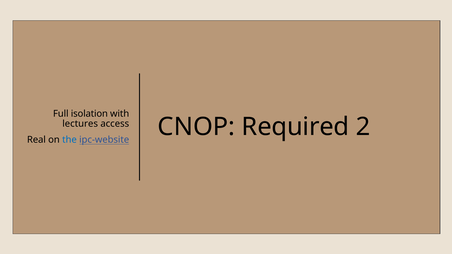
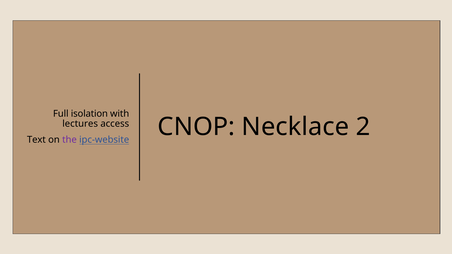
Real: Real -> Text
the colour: blue -> purple
Required: Required -> Necklace
